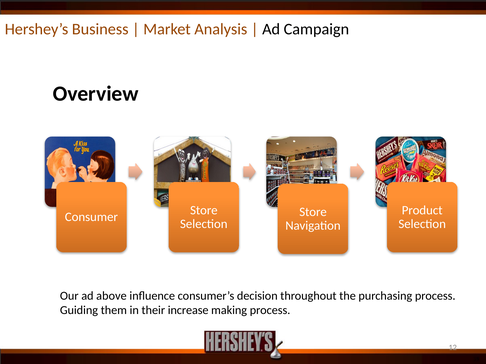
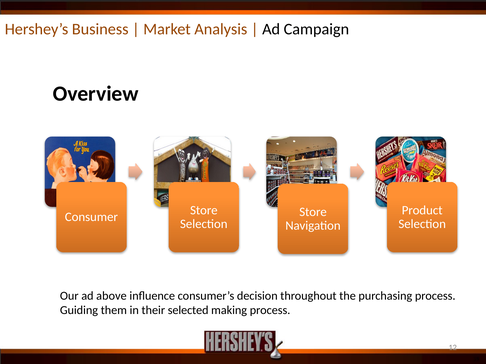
increase: increase -> selected
